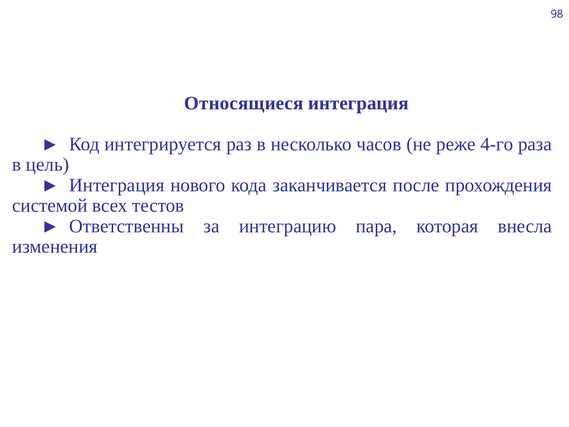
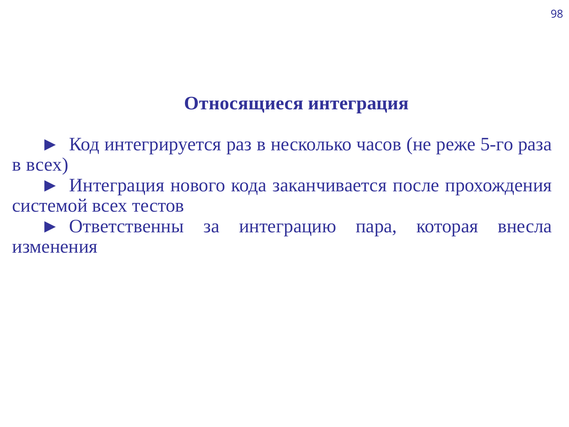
4-го: 4-го -> 5-го
в цель: цель -> всех
